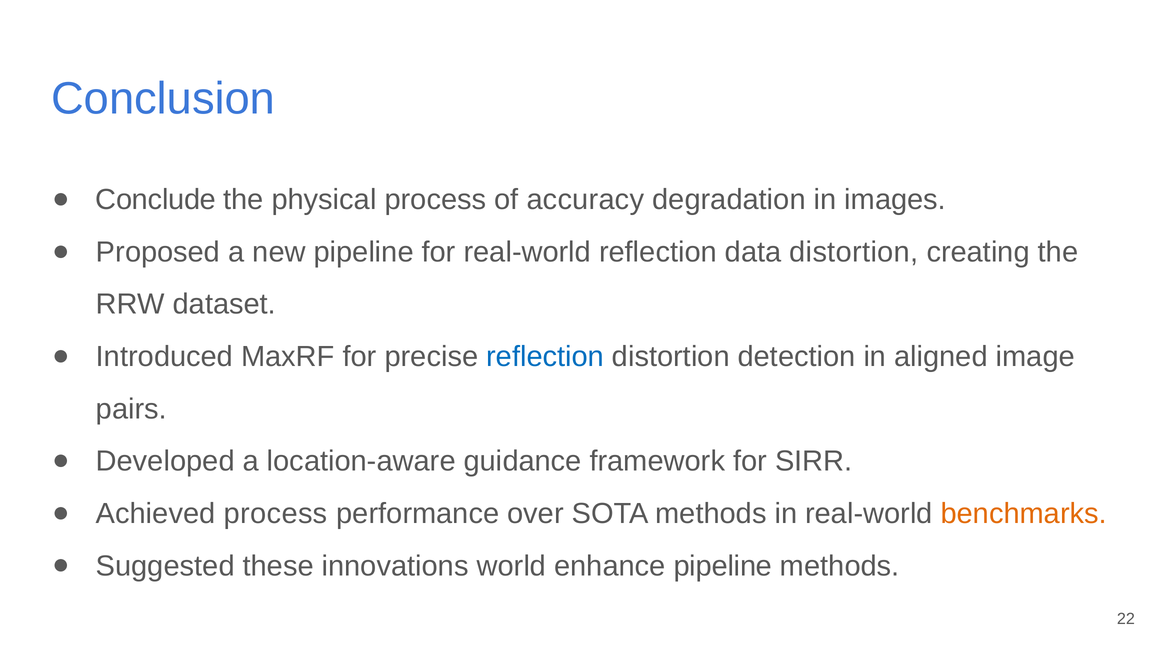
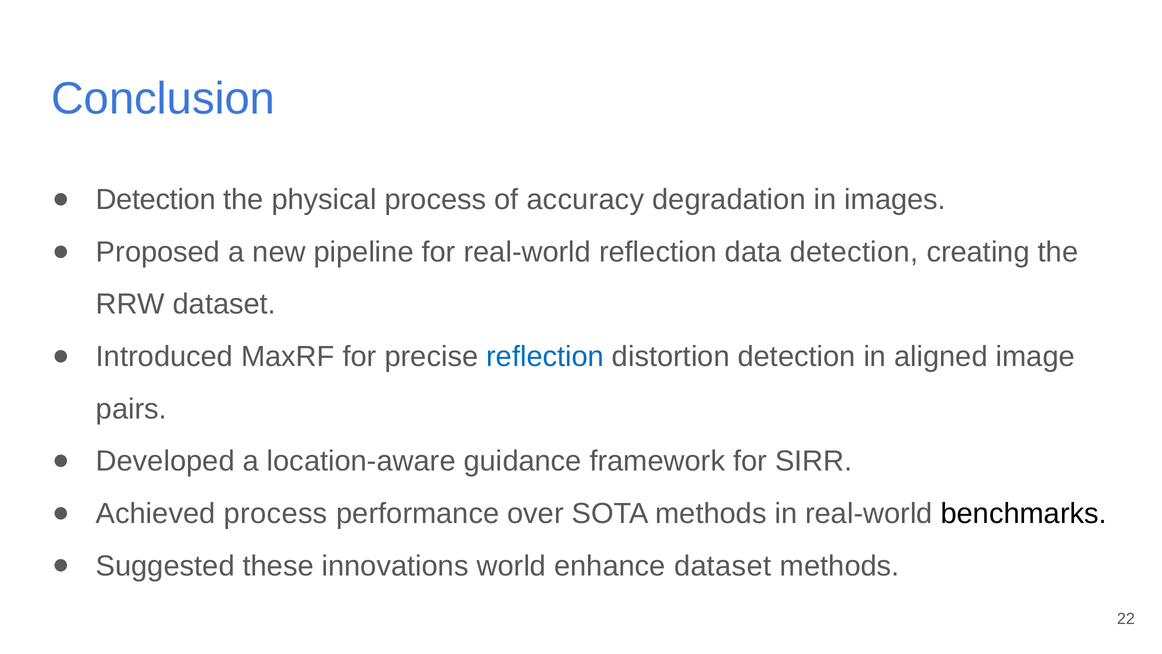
Conclude at (156, 200): Conclude -> Detection
data distortion: distortion -> detection
benchmarks colour: orange -> black
enhance pipeline: pipeline -> dataset
